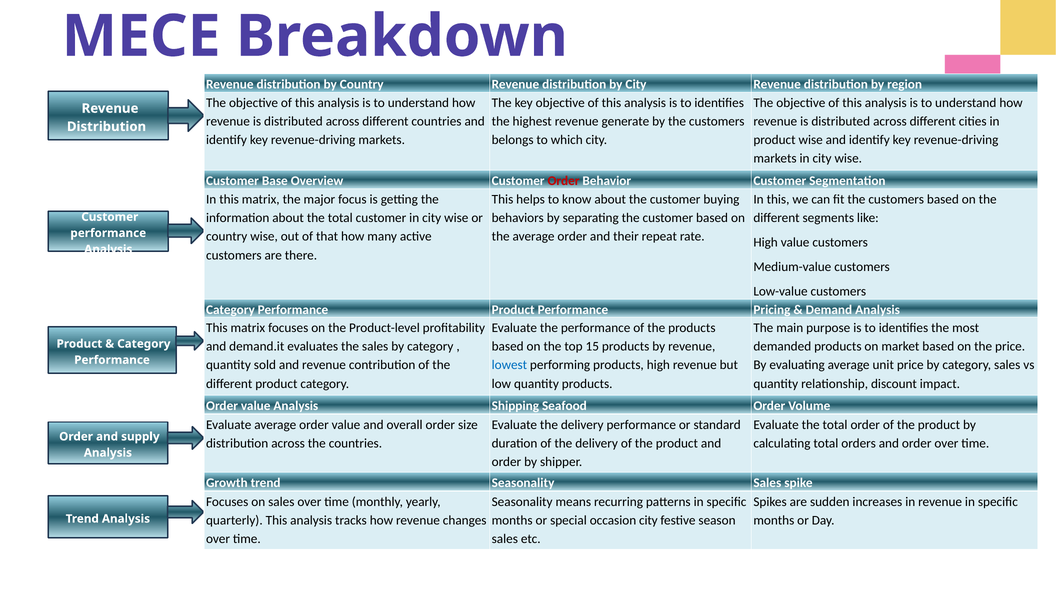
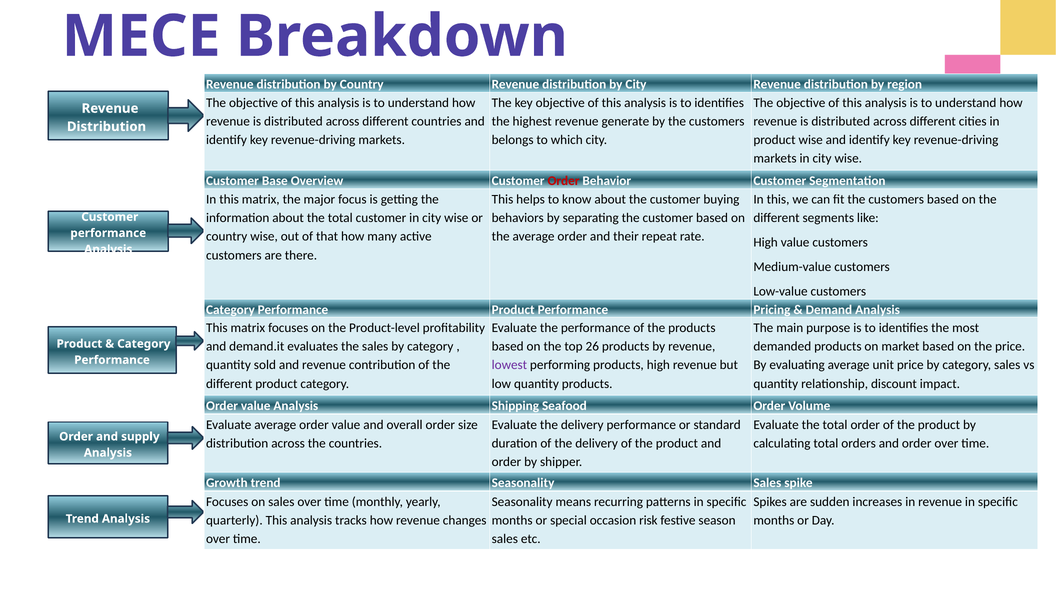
15: 15 -> 26
lowest colour: blue -> purple
occasion city: city -> risk
